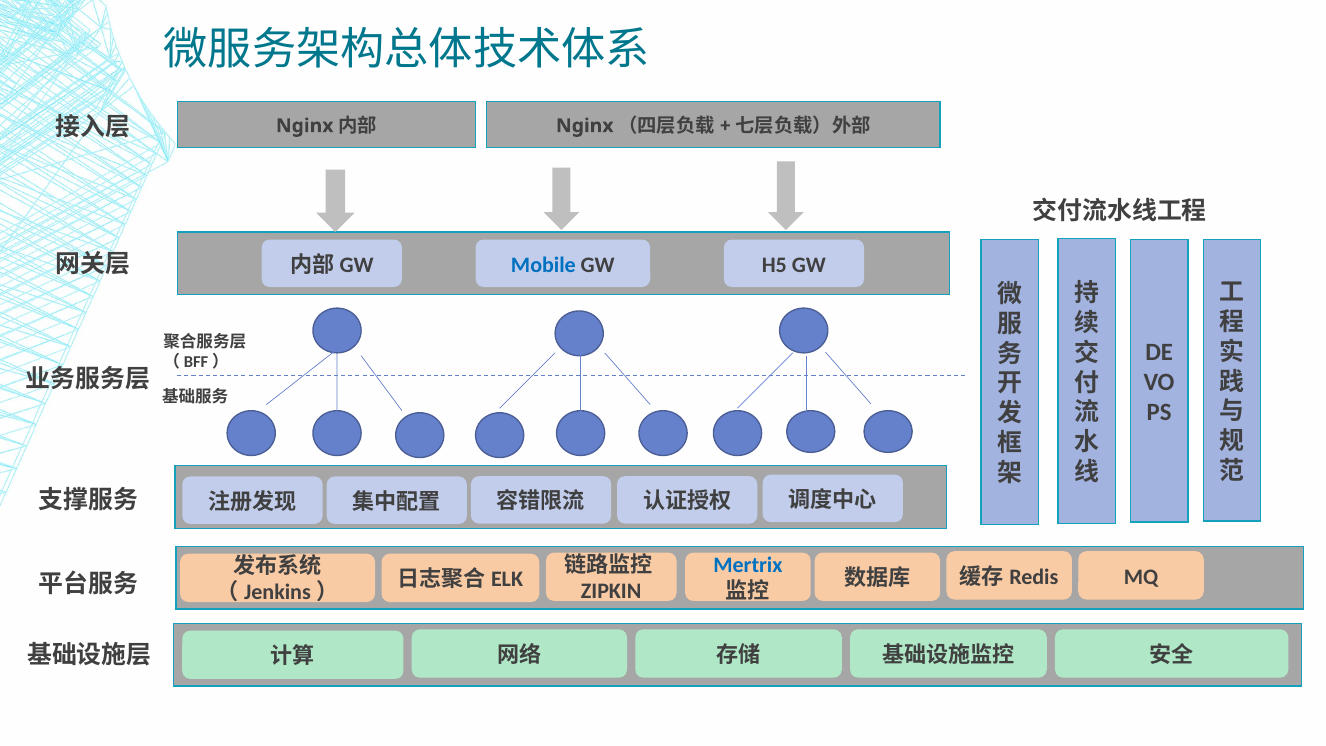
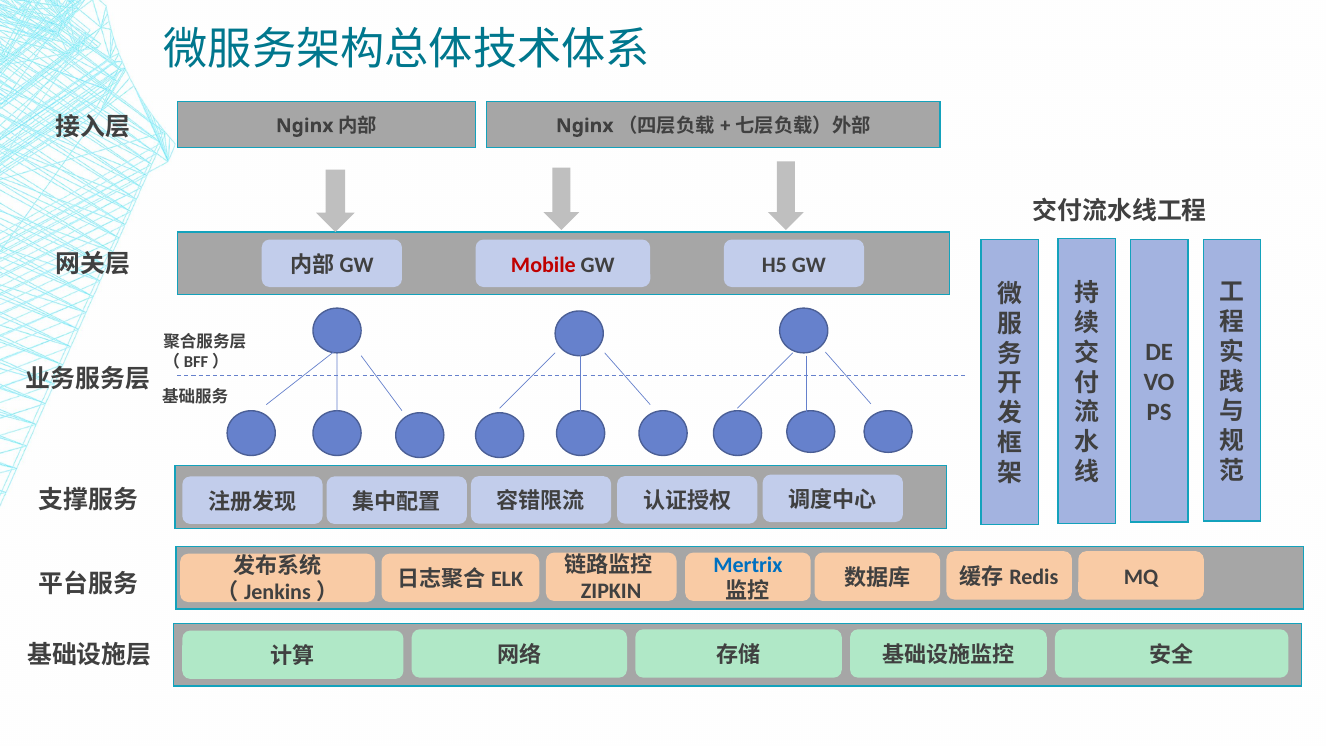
Mobile colour: blue -> red
